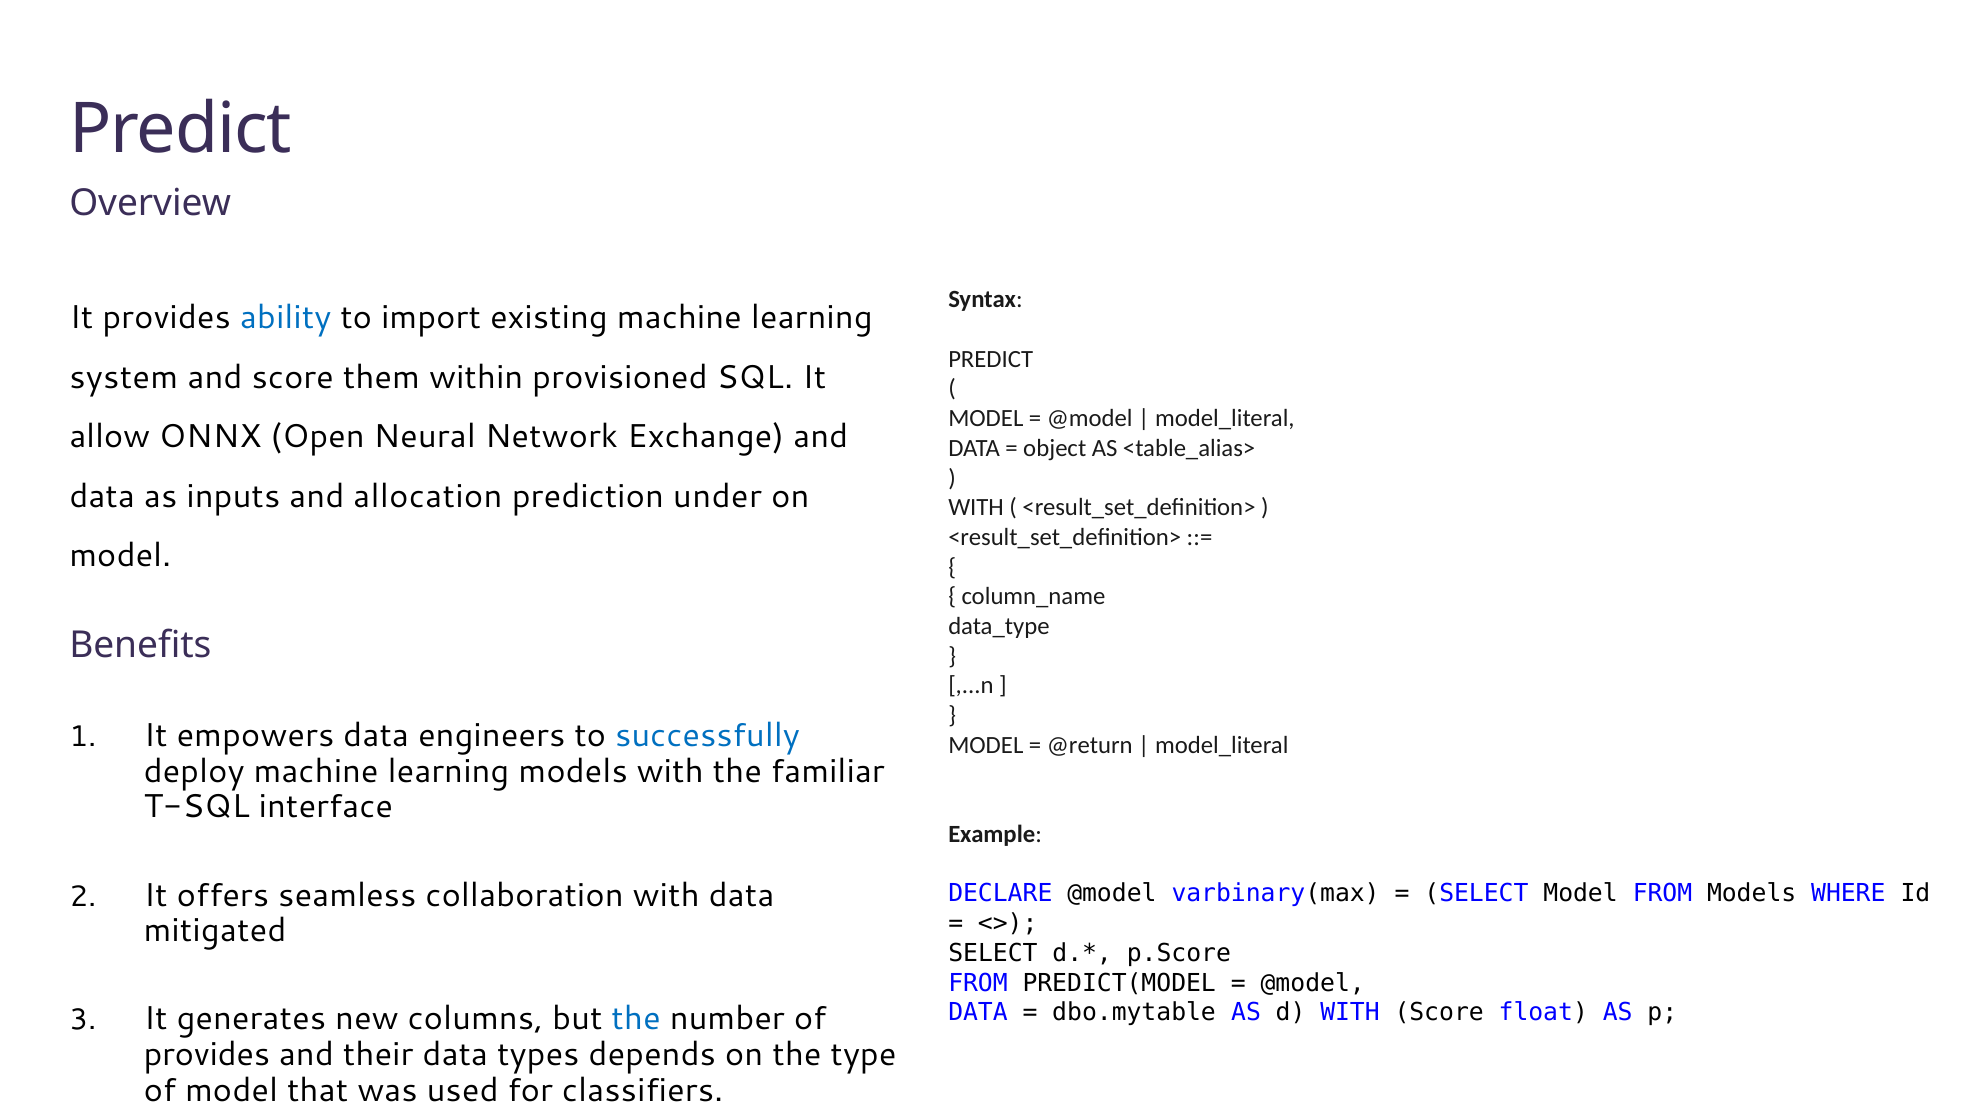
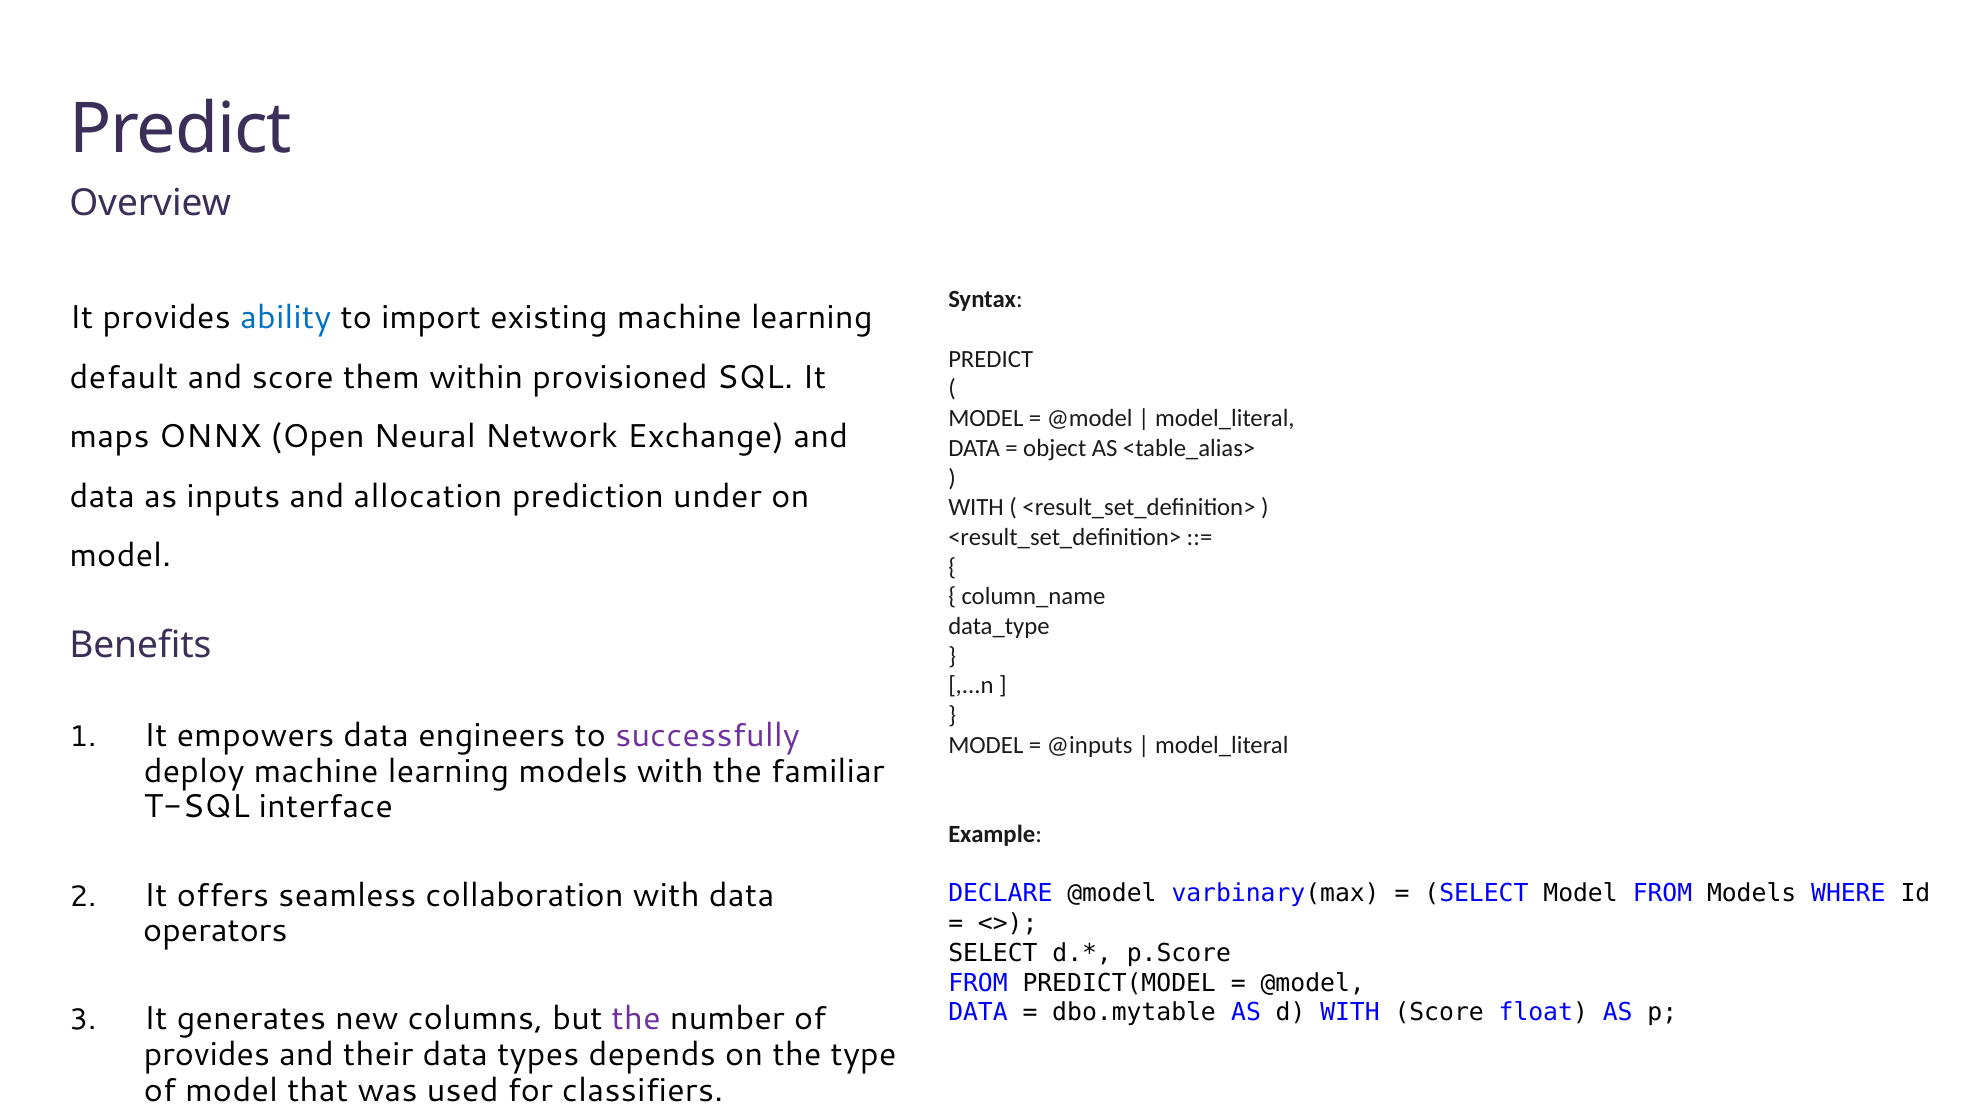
system: system -> default
allow: allow -> maps
successfully colour: blue -> purple
@return: @return -> @inputs
mitigated: mitigated -> operators
the at (636, 1019) colour: blue -> purple
